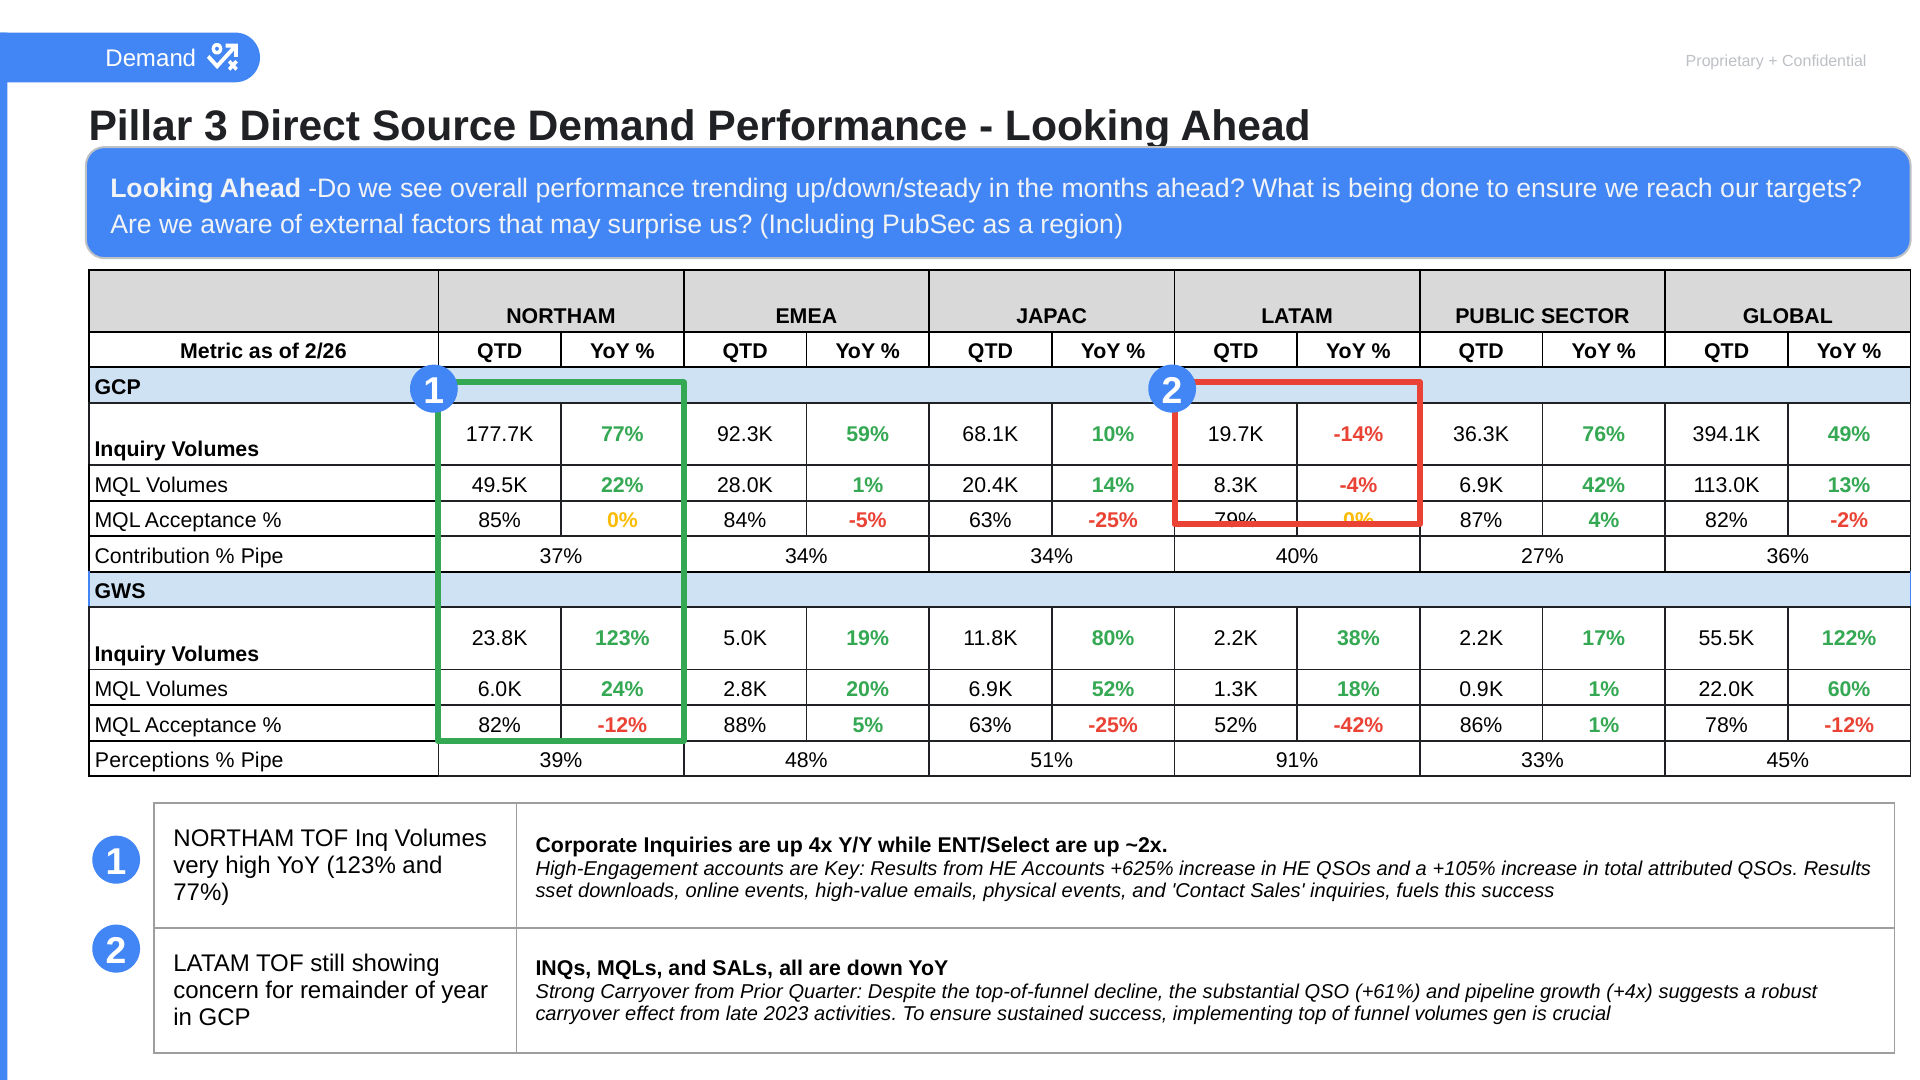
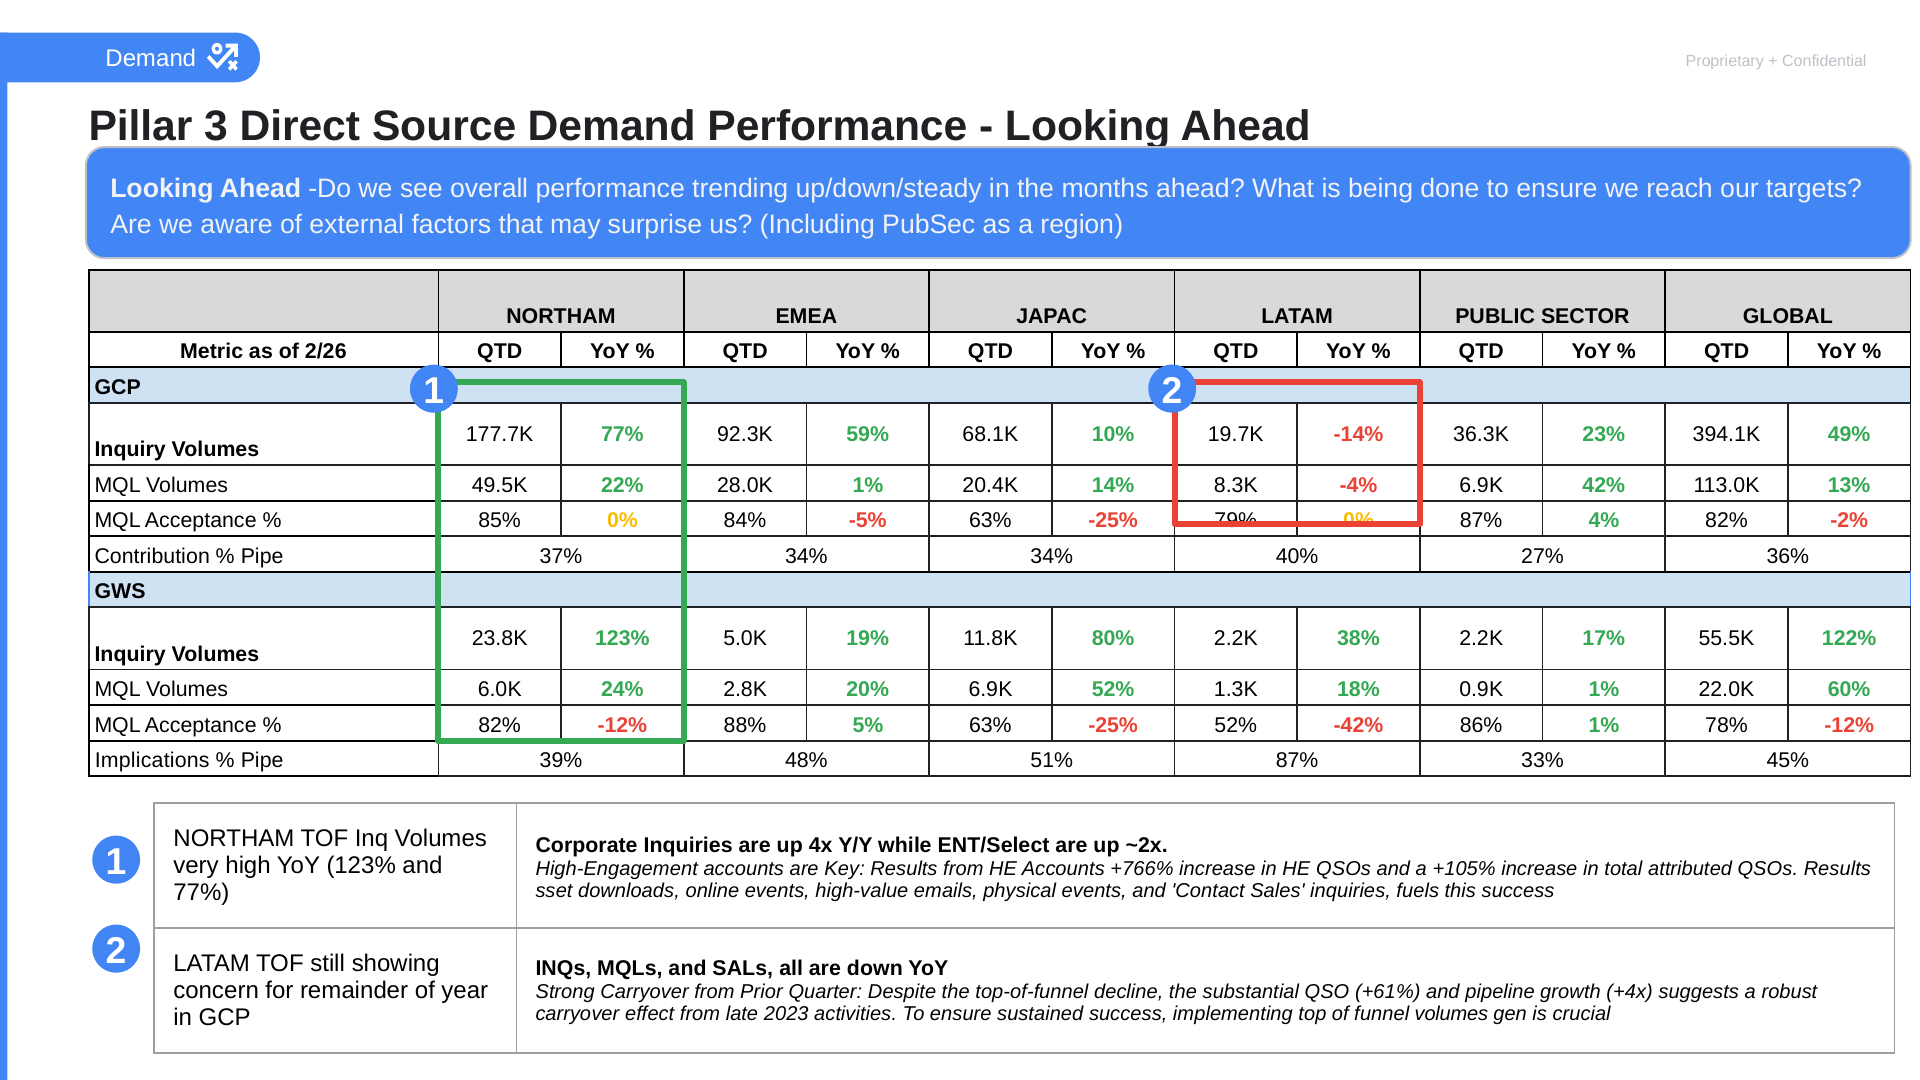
76%: 76% -> 23%
Perceptions: Perceptions -> Implications
51% 91%: 91% -> 87%
+625%: +625% -> +766%
